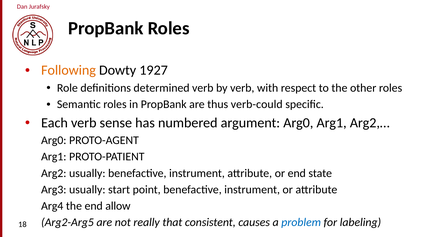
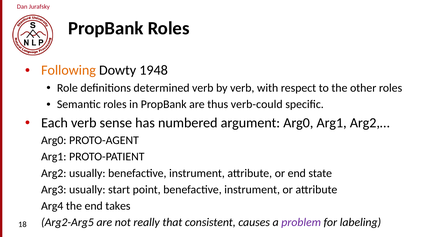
1927: 1927 -> 1948
allow: allow -> takes
problem colour: blue -> purple
